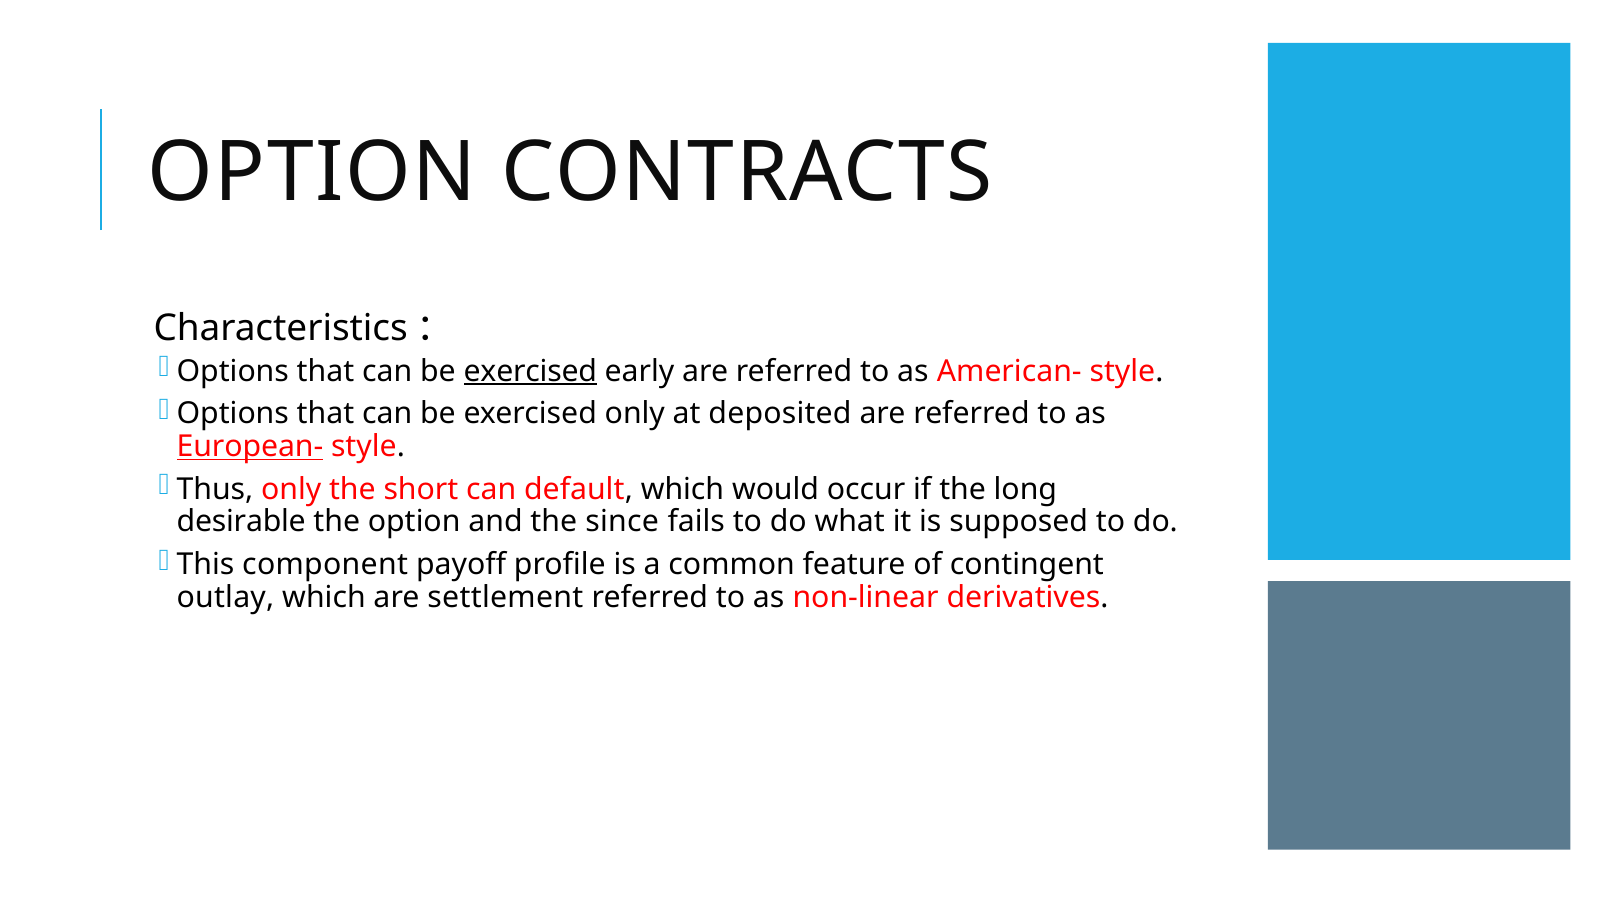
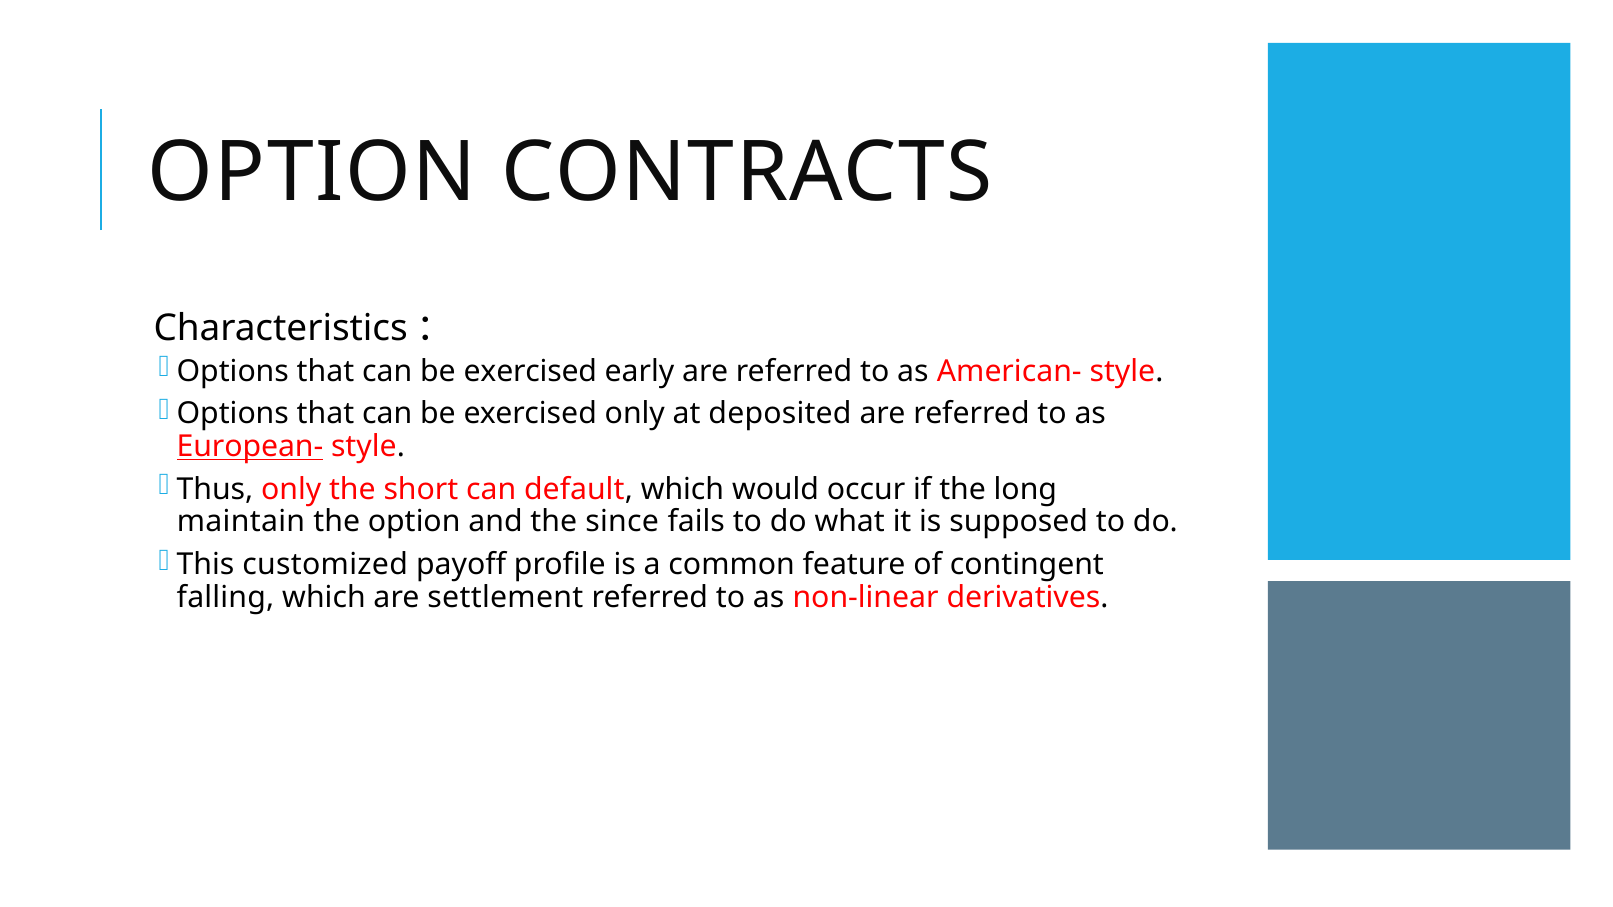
exercised at (530, 371) underline: present -> none
desirable: desirable -> maintain
component: component -> customized
outlay: outlay -> falling
